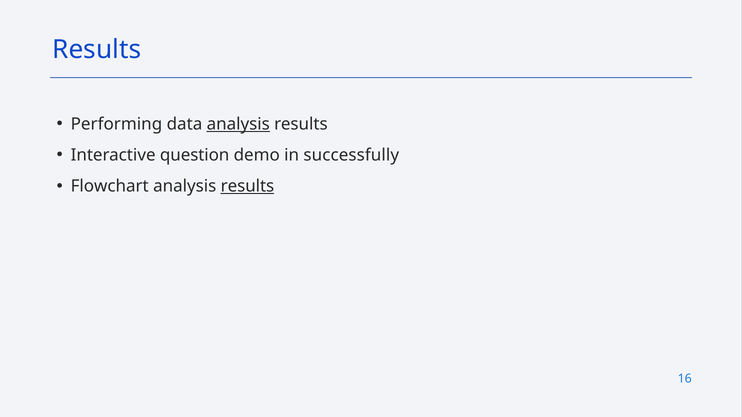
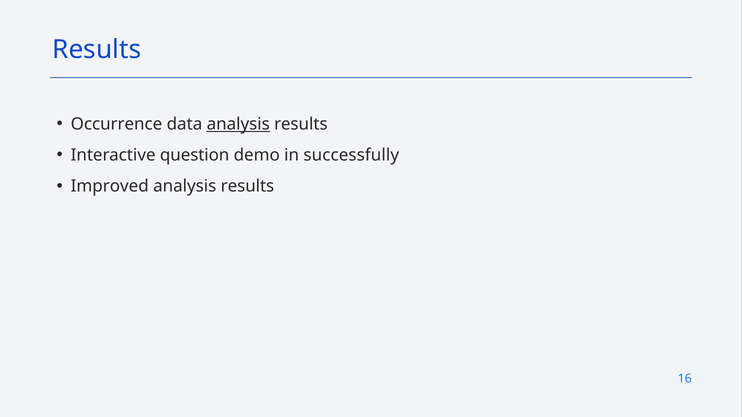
Performing: Performing -> Occurrence
Flowchart: Flowchart -> Improved
results at (247, 187) underline: present -> none
